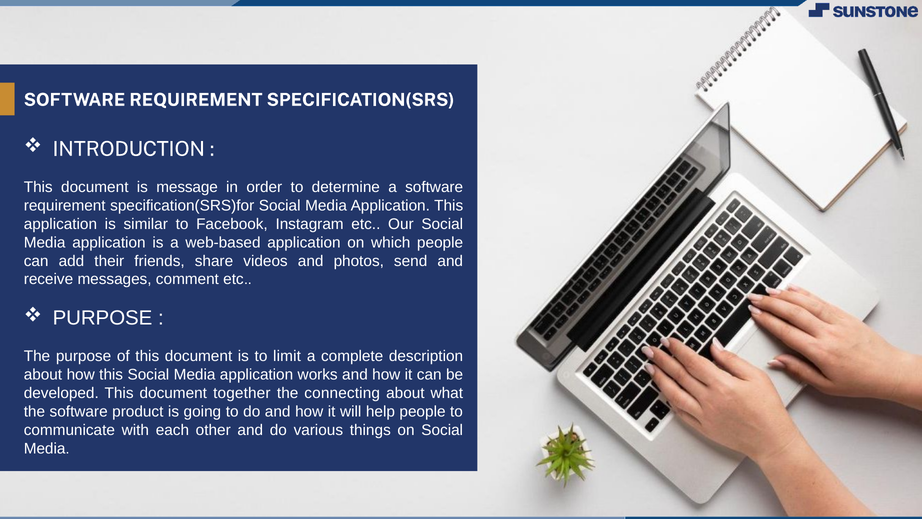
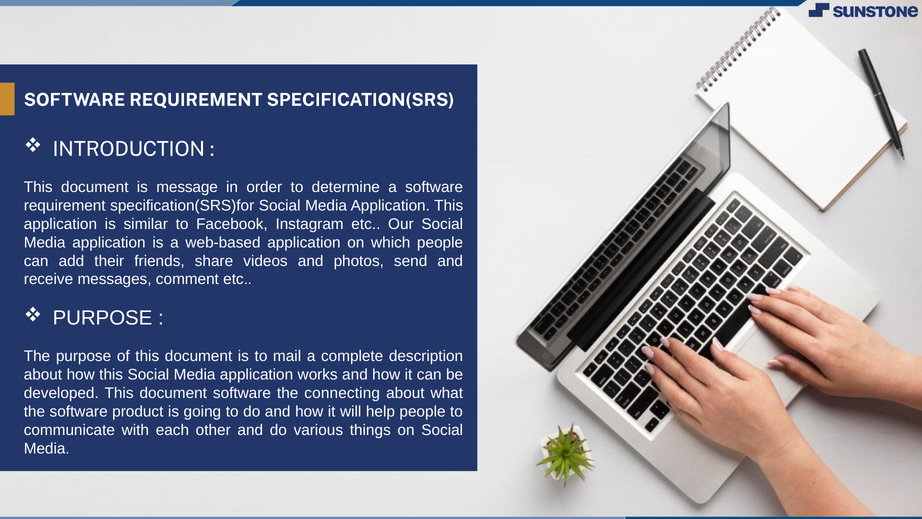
limit: limit -> mail
document together: together -> software
